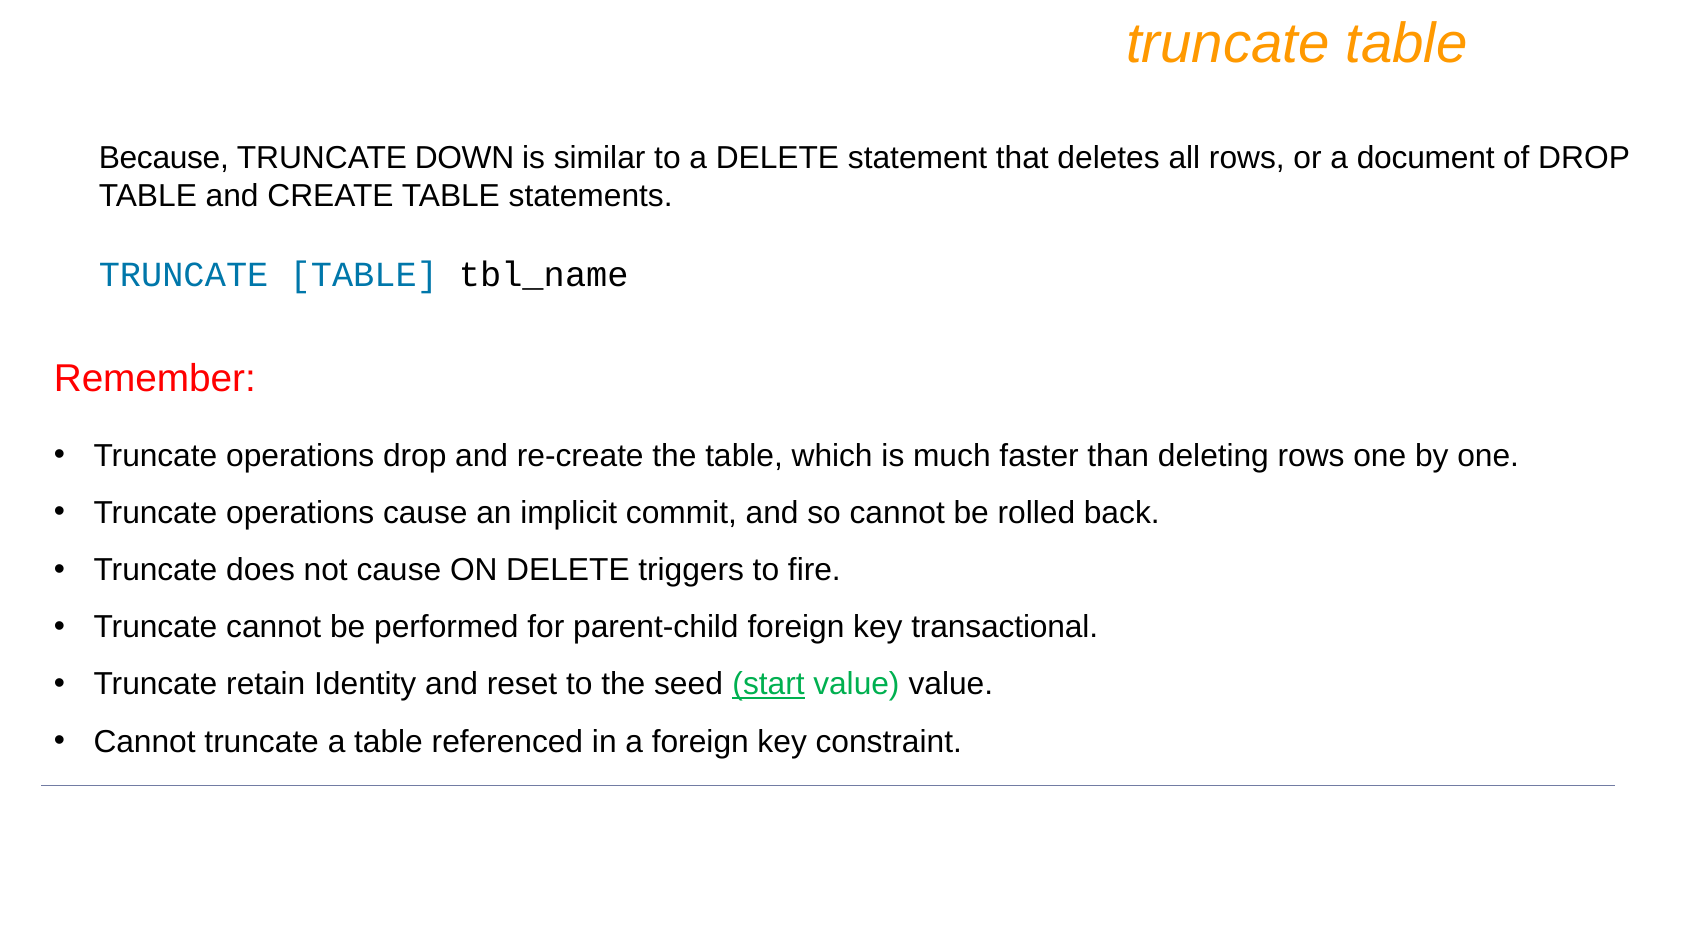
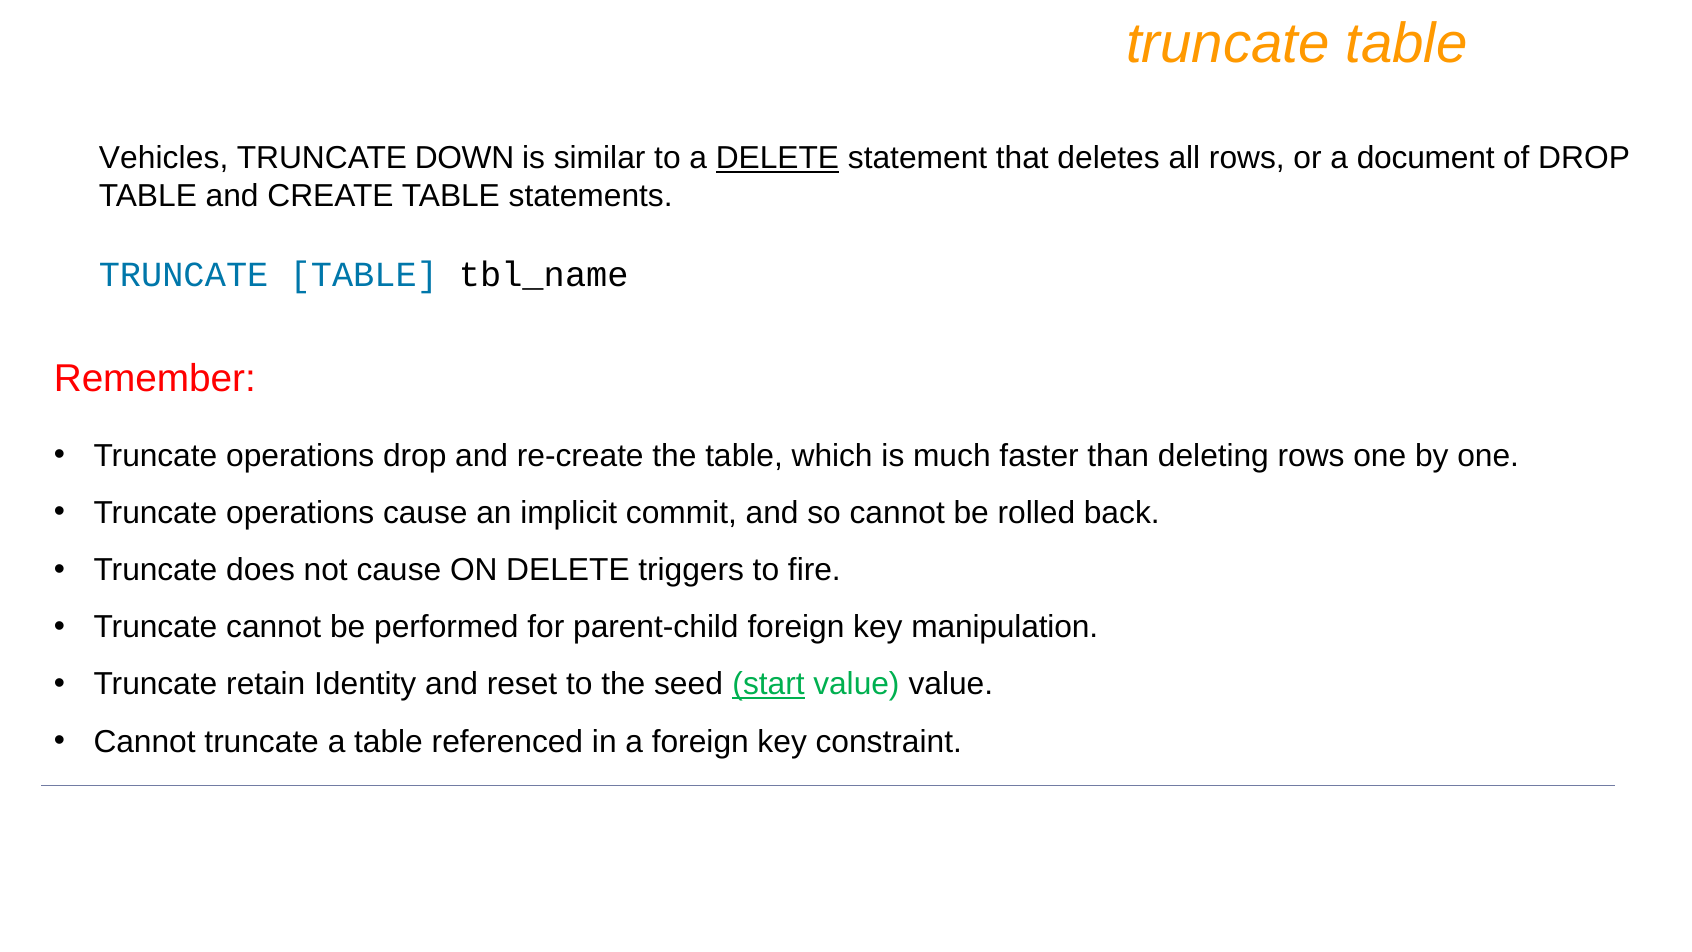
Because: Because -> Vehicles
DELETE at (777, 158) underline: none -> present
transactional: transactional -> manipulation
